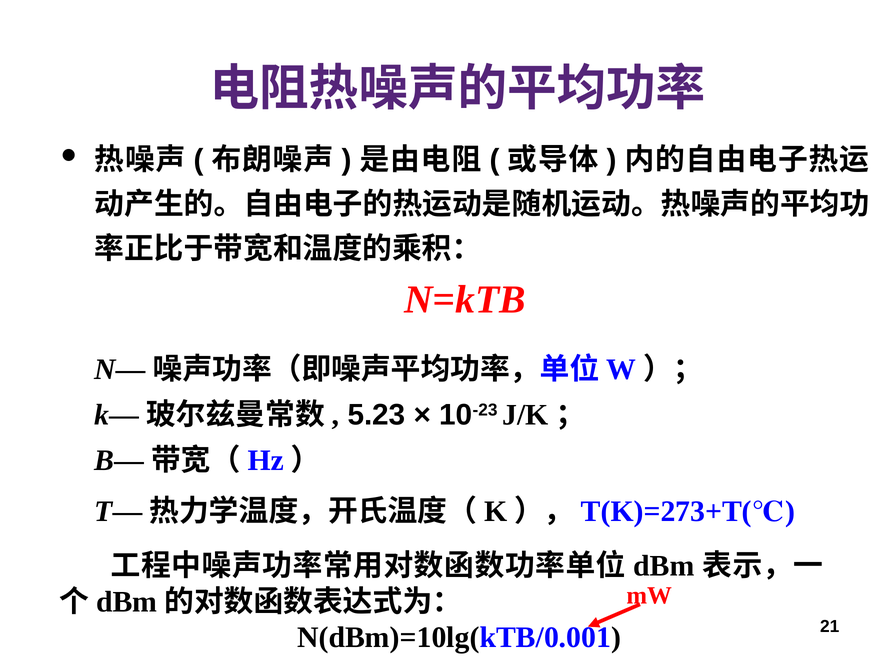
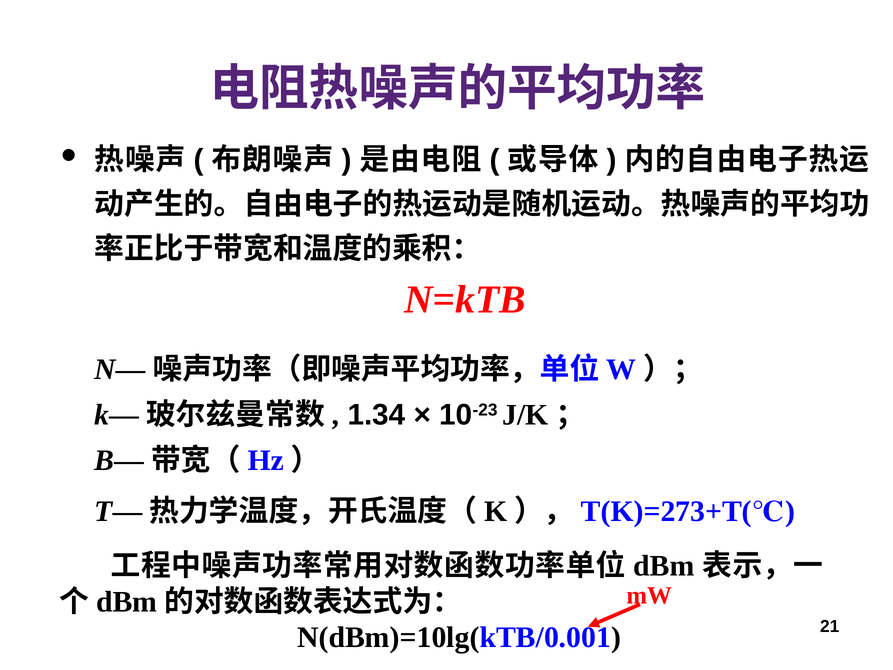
5.23: 5.23 -> 1.34
